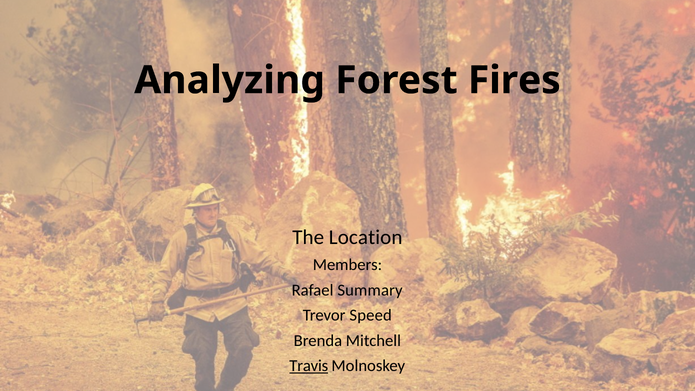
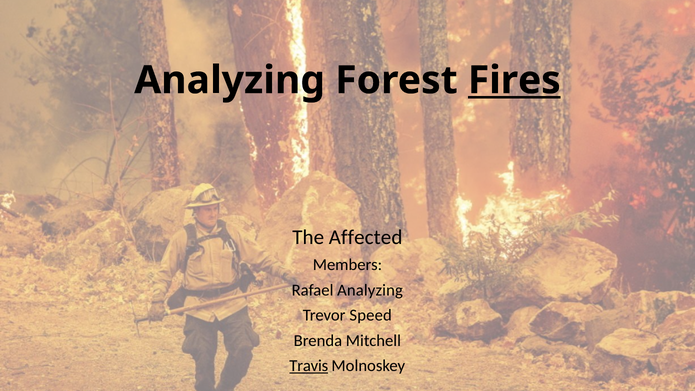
Fires underline: none -> present
Location: Location -> Affected
Rafael Summary: Summary -> Analyzing
